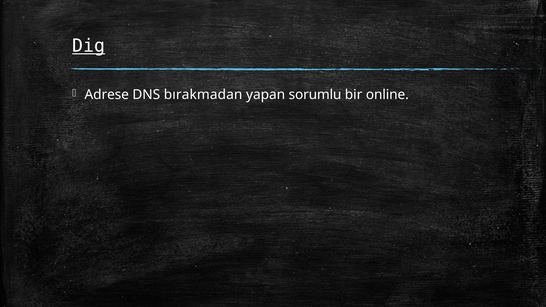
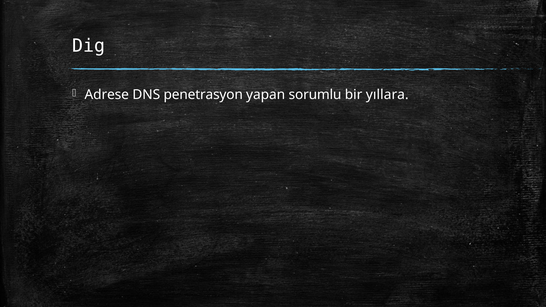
Dig underline: present -> none
bırakmadan: bırakmadan -> penetrasyon
online: online -> yıllara
